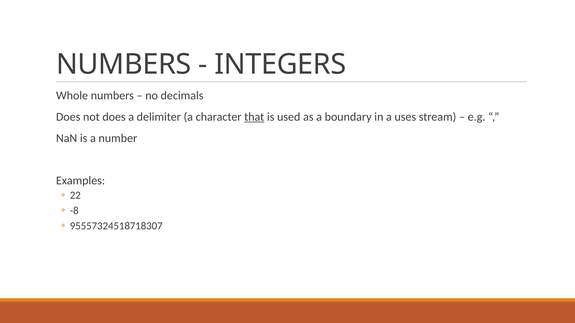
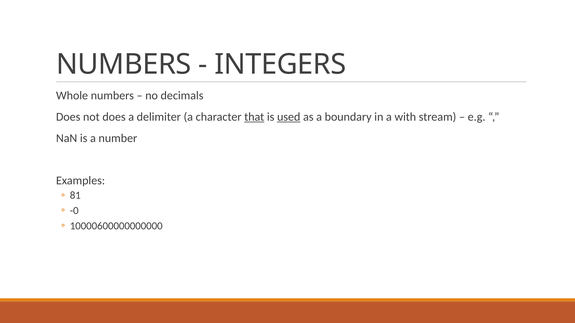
used underline: none -> present
uses: uses -> with
22: 22 -> 81
-8: -8 -> -0
95557324518718307: 95557324518718307 -> 10000600000000000
